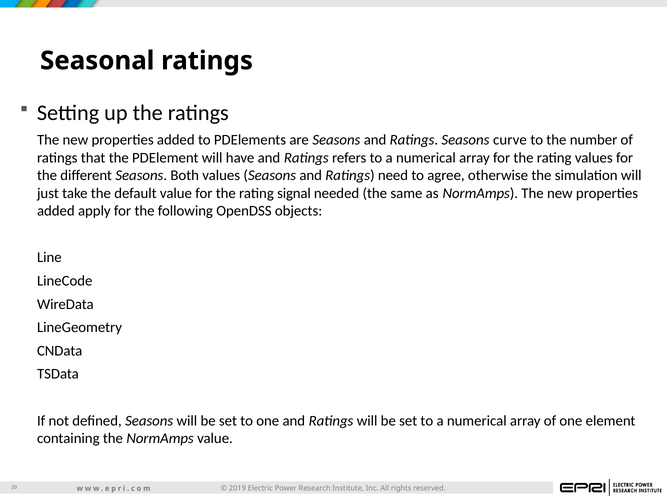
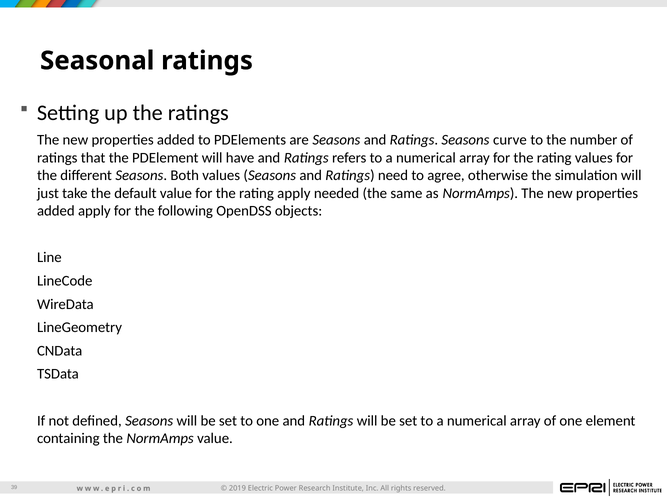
rating signal: signal -> apply
